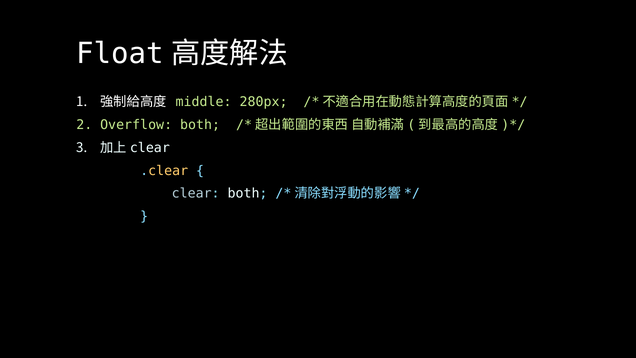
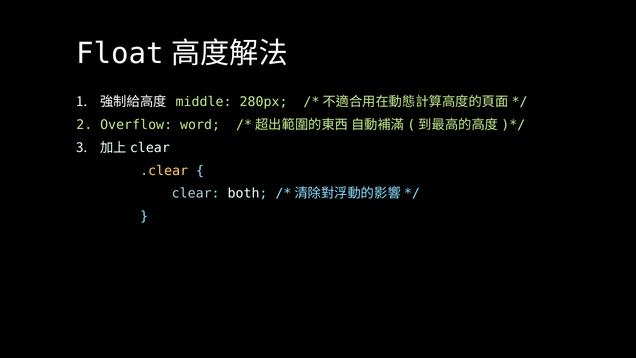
Overflow both: both -> word
